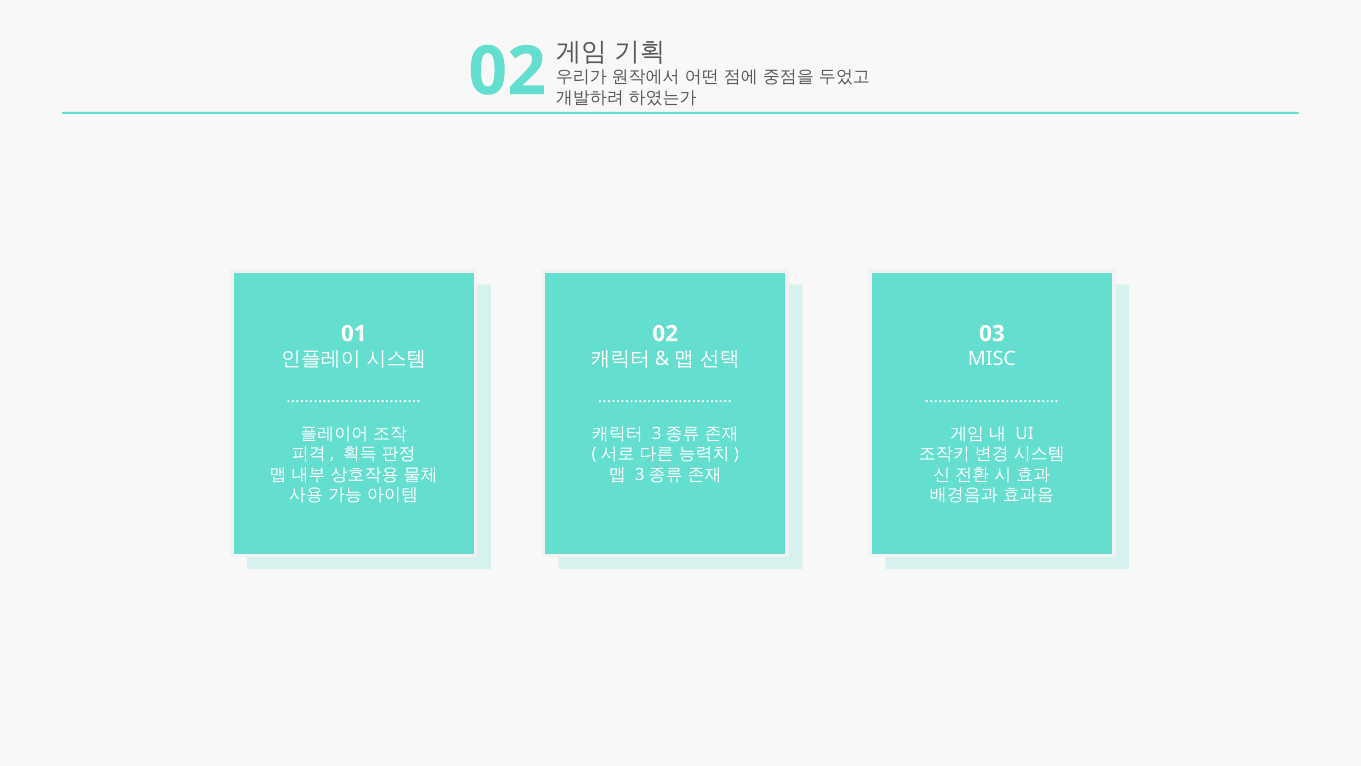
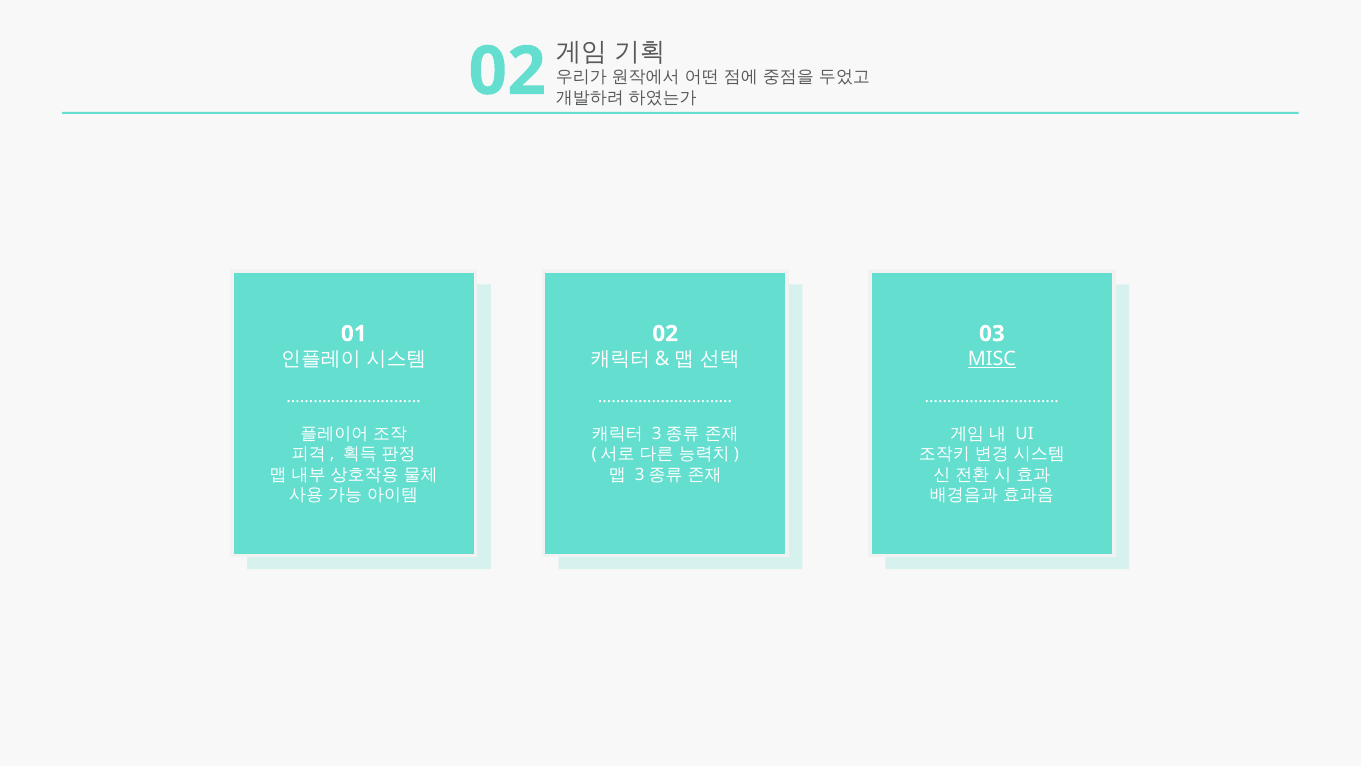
MISC underline: none -> present
